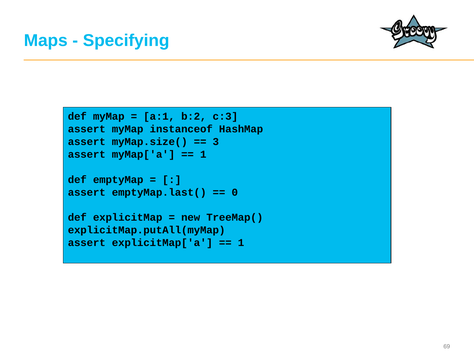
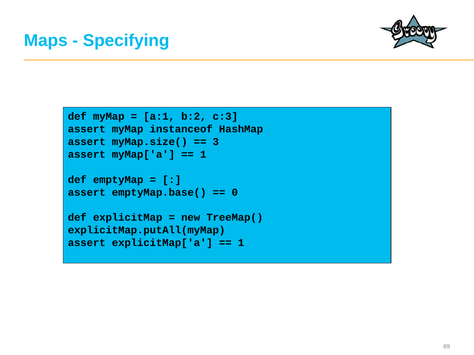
emptyMap.last(: emptyMap.last( -> emptyMap.base(
